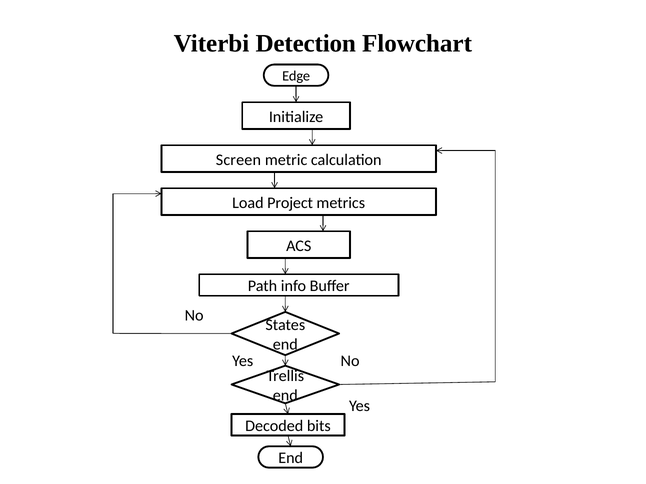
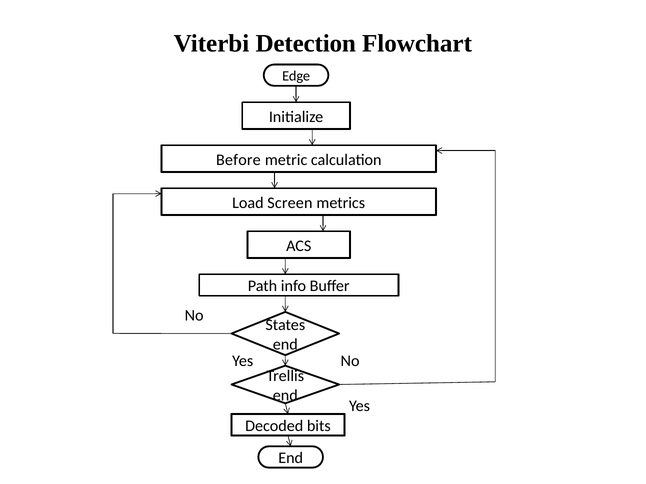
Screen: Screen -> Before
Project: Project -> Screen
